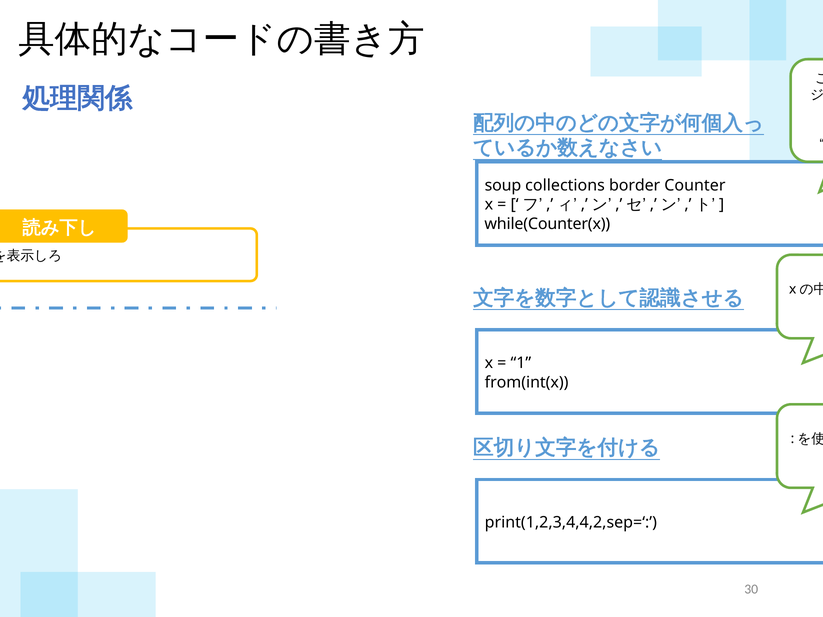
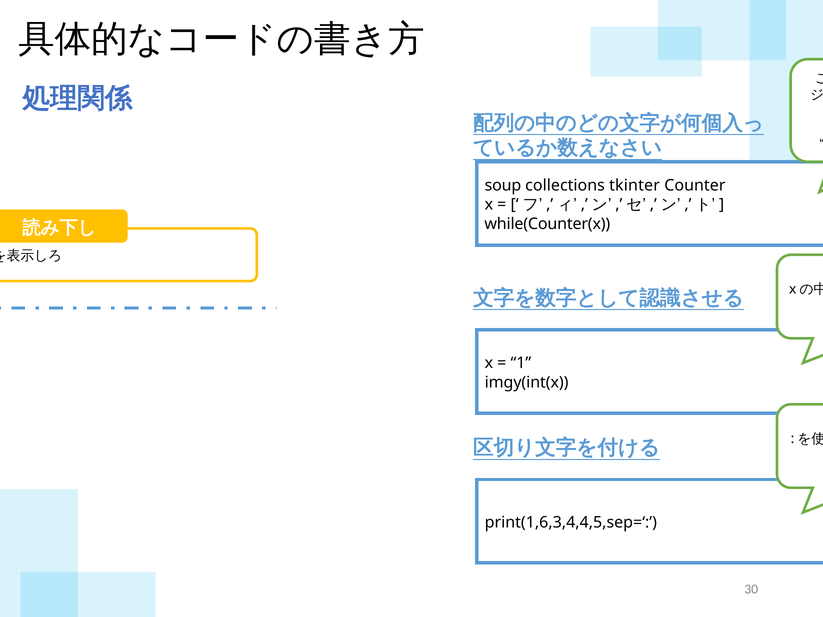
border: border -> tkinter
from(int(x: from(int(x -> imgy(int(x
print(1,2,3,4,4,2,sep=‘: print(1,2,3,4,4,2,sep=‘ -> print(1,6,3,4,4,5,sep=‘
